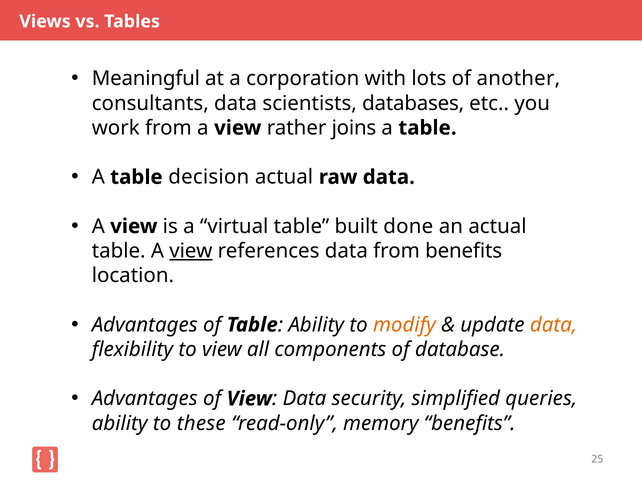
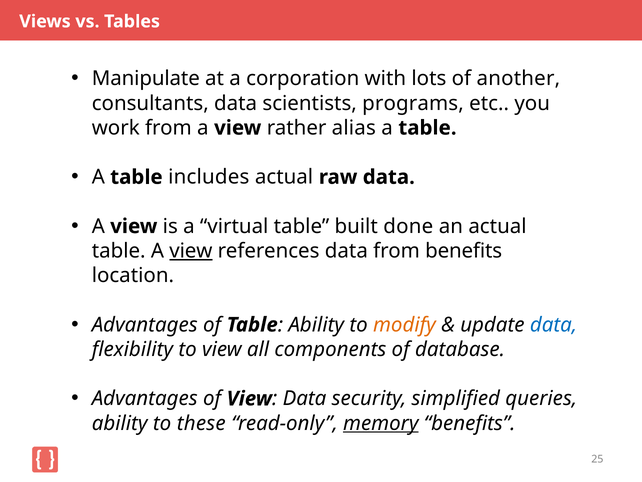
Meaningful: Meaningful -> Manipulate
databases: databases -> programs
joins: joins -> alias
decision: decision -> includes
data at (554, 324) colour: orange -> blue
memory underline: none -> present
